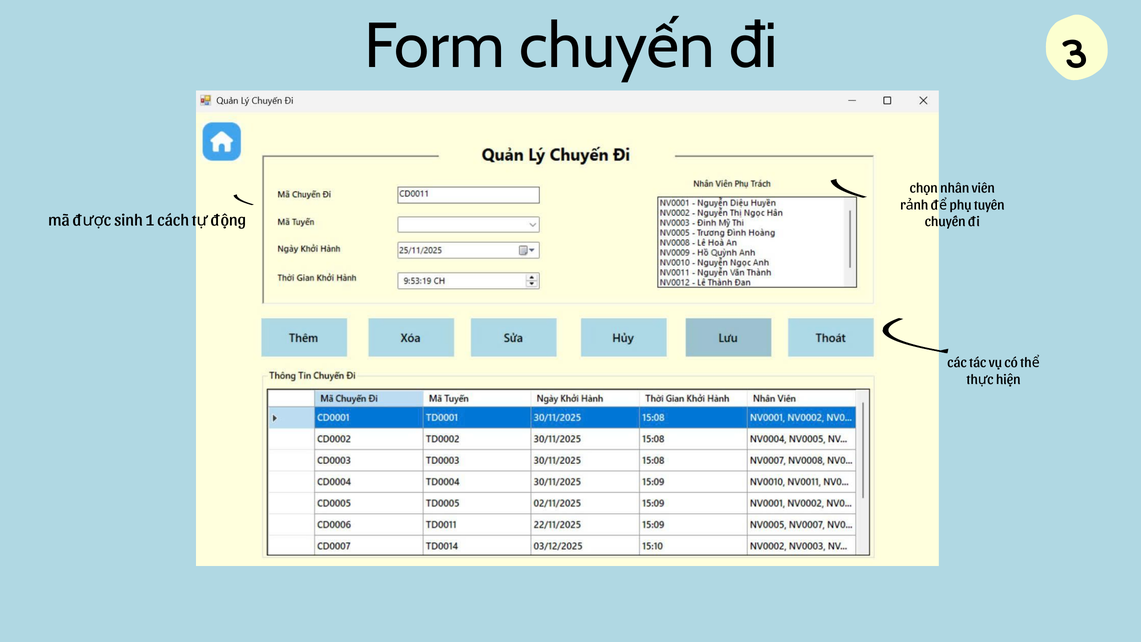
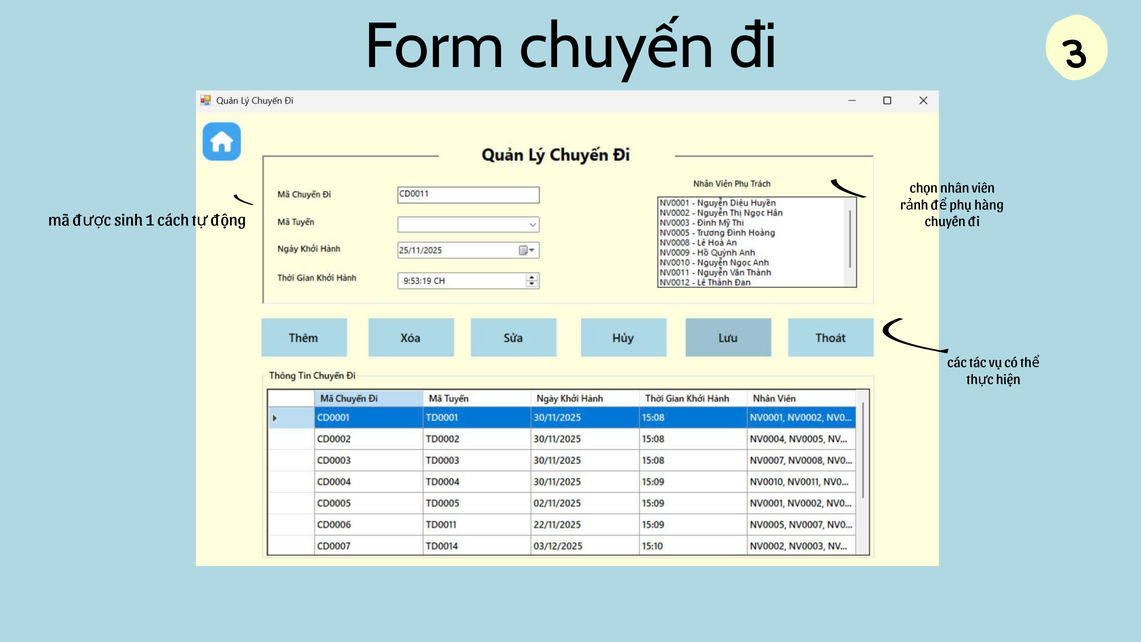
tuyên: tuyên -> hàng
